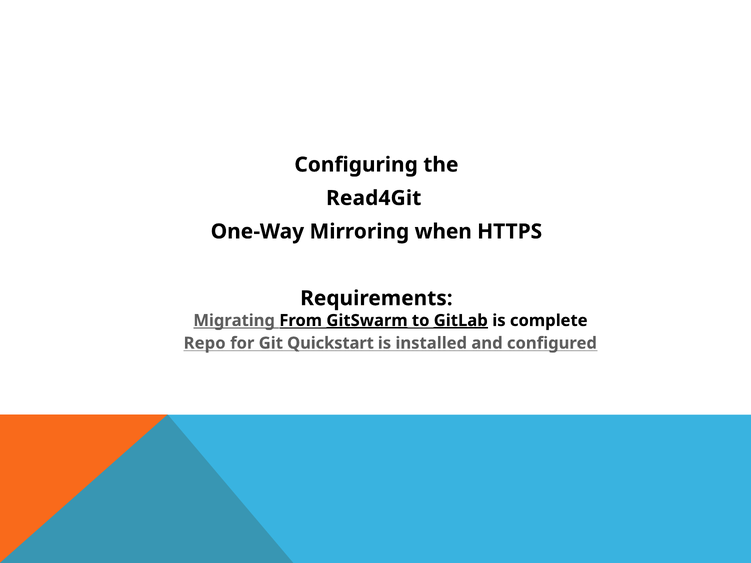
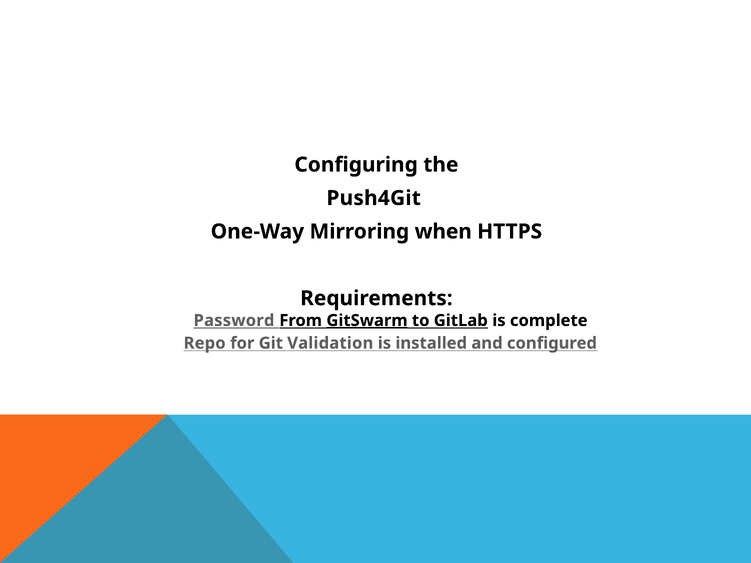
Read4Git: Read4Git -> Push4Git
Migrating: Migrating -> Password
GitLab underline: present -> none
Quickstart: Quickstart -> Validation
